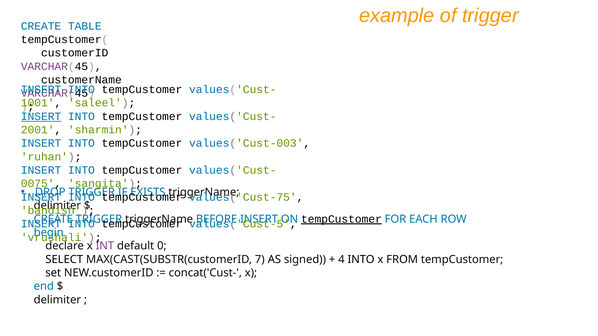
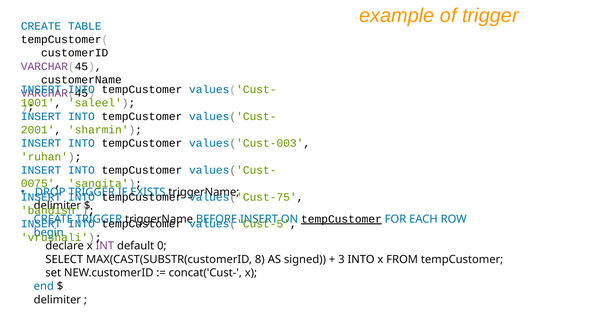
INSERT at (41, 116) underline: present -> none
7: 7 -> 8
4: 4 -> 3
